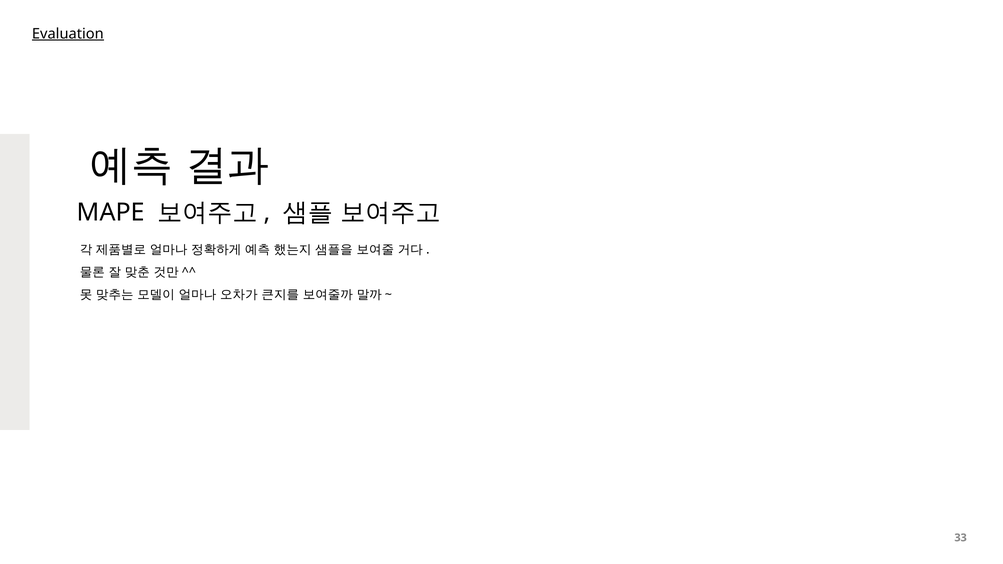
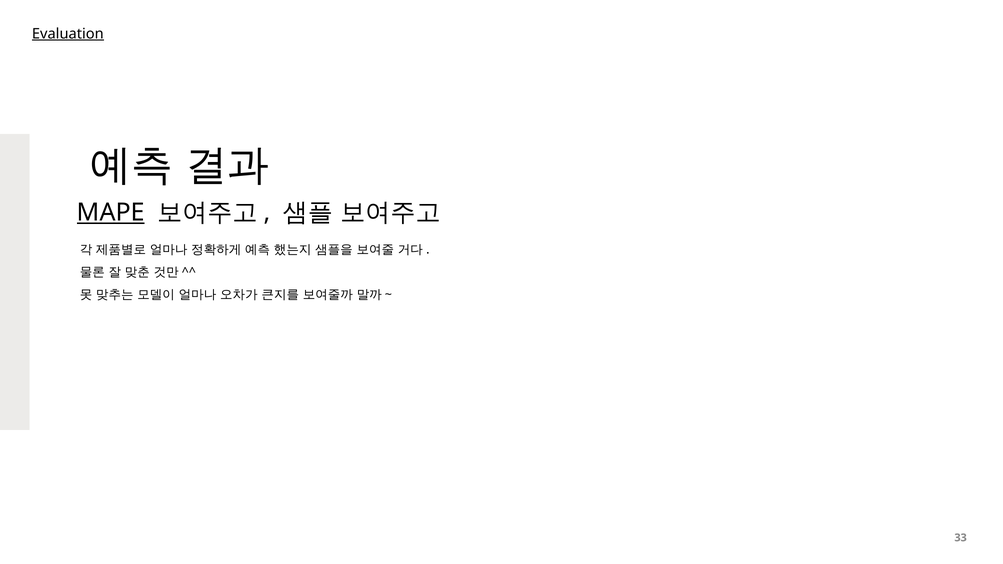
MAPE underline: none -> present
